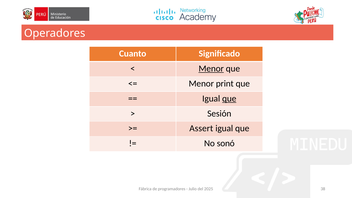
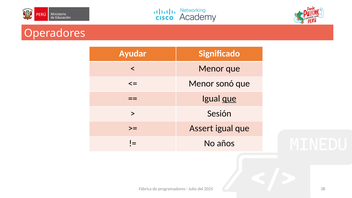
Cuanto: Cuanto -> Ayudar
Menor at (211, 69) underline: present -> none
print: print -> sonó
sonó: sonó -> años
